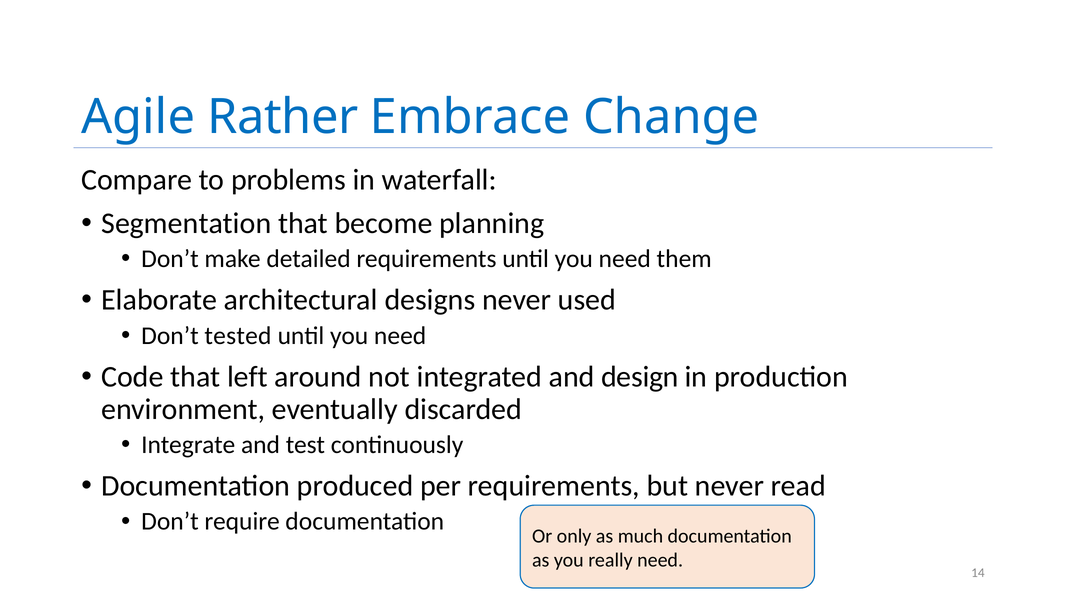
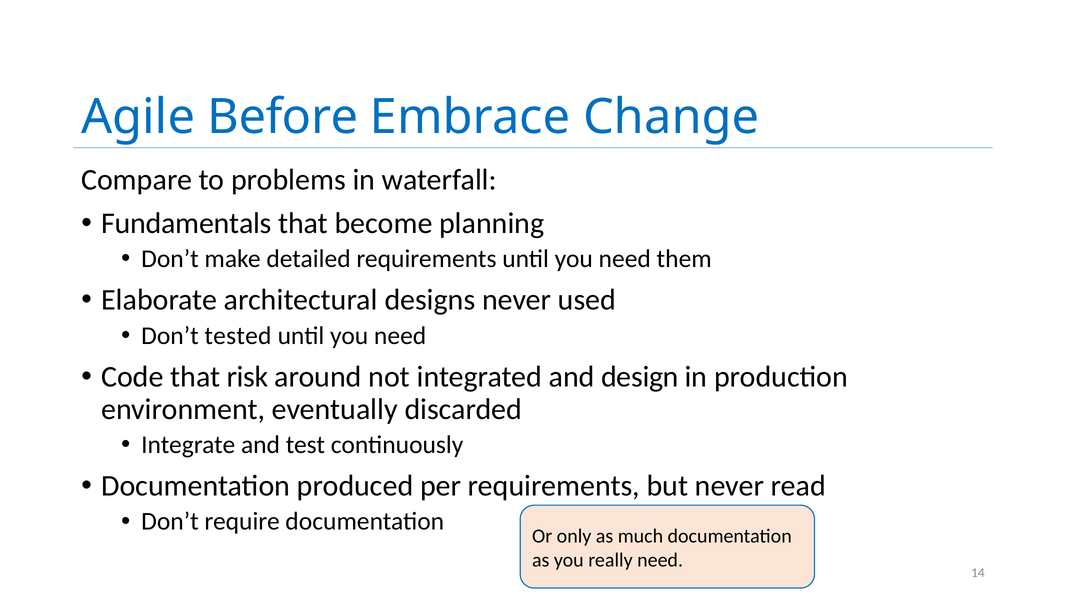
Rather: Rather -> Before
Segmentation: Segmentation -> Fundamentals
left: left -> risk
